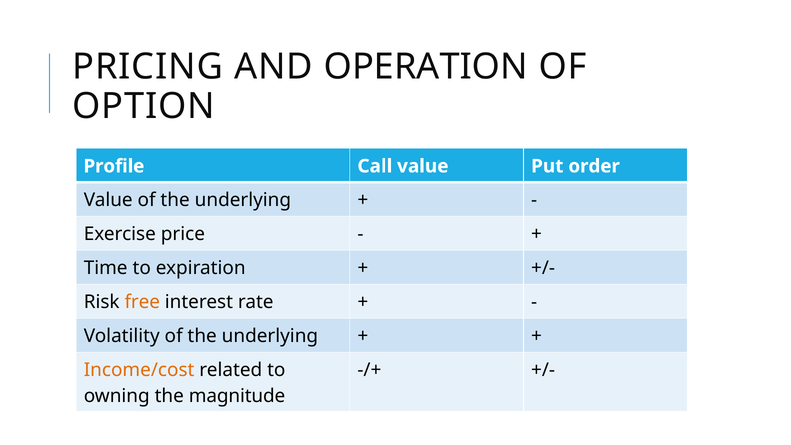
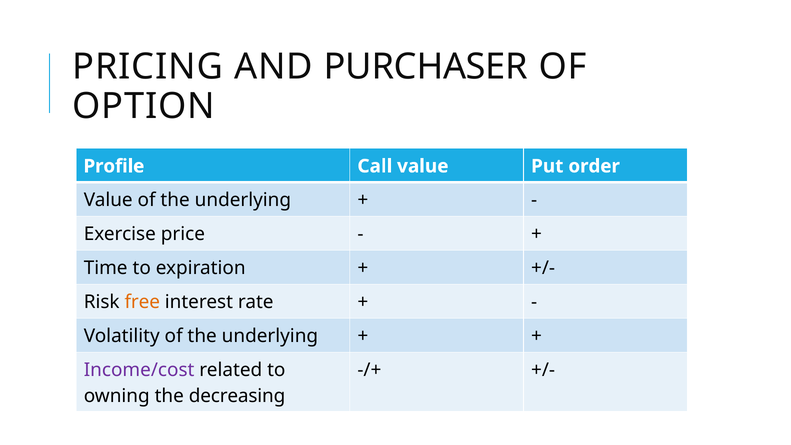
OPERATION: OPERATION -> PURCHASER
Income/cost colour: orange -> purple
magnitude: magnitude -> decreasing
